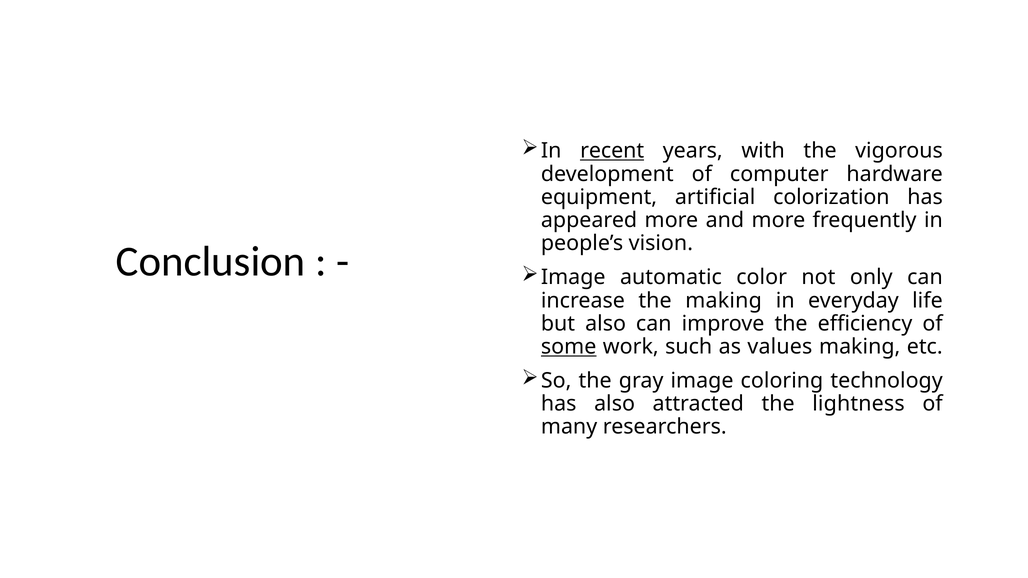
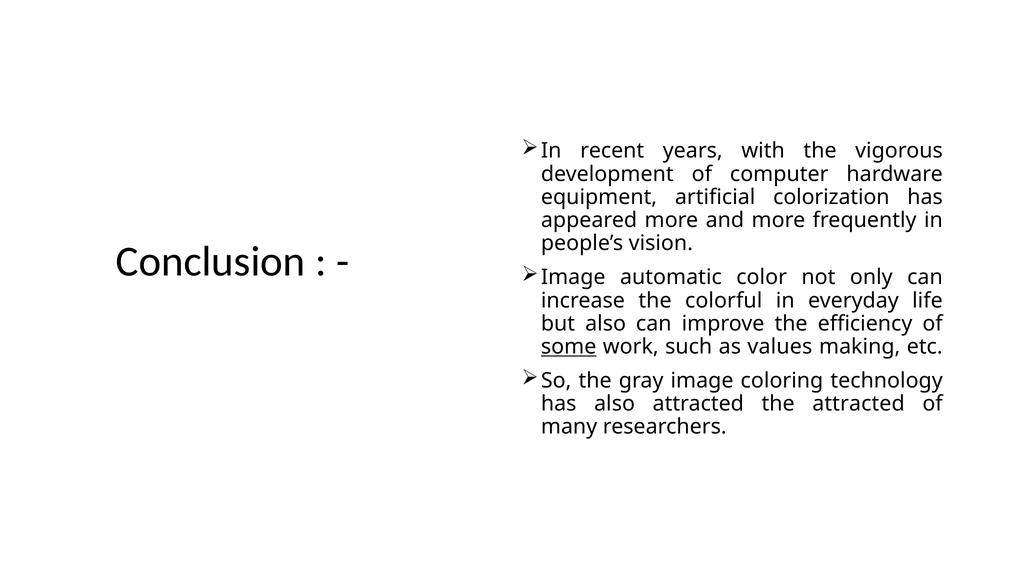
recent underline: present -> none
the making: making -> colorful
the lightness: lightness -> attracted
